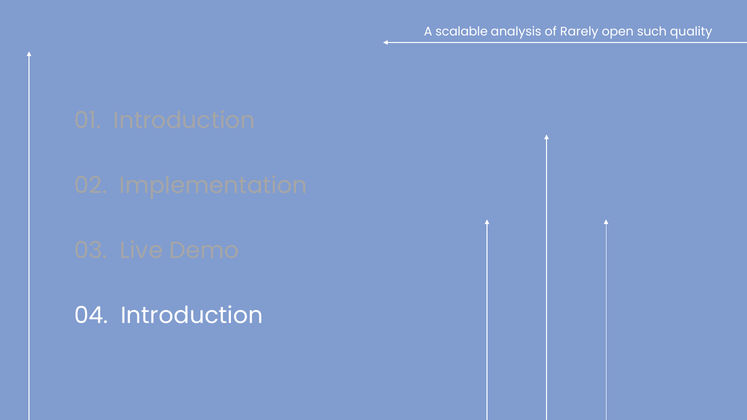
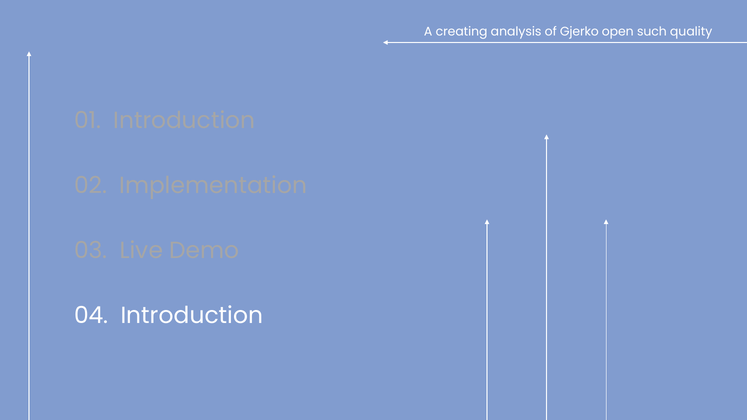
scalable: scalable -> creating
Rarely: Rarely -> Gjerko
